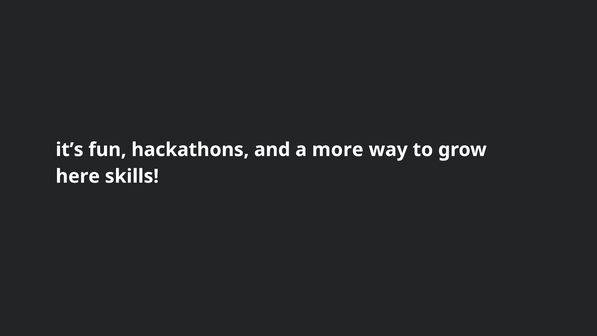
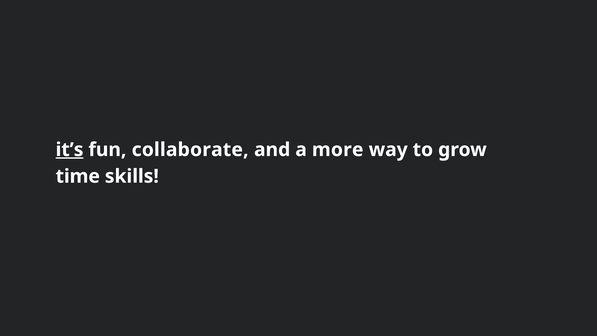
it’s underline: none -> present
hackathons: hackathons -> collaborate
here: here -> time
